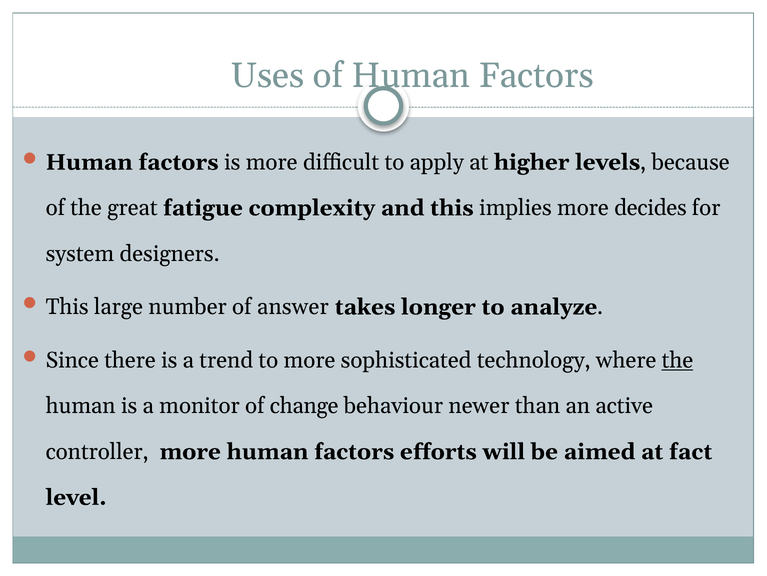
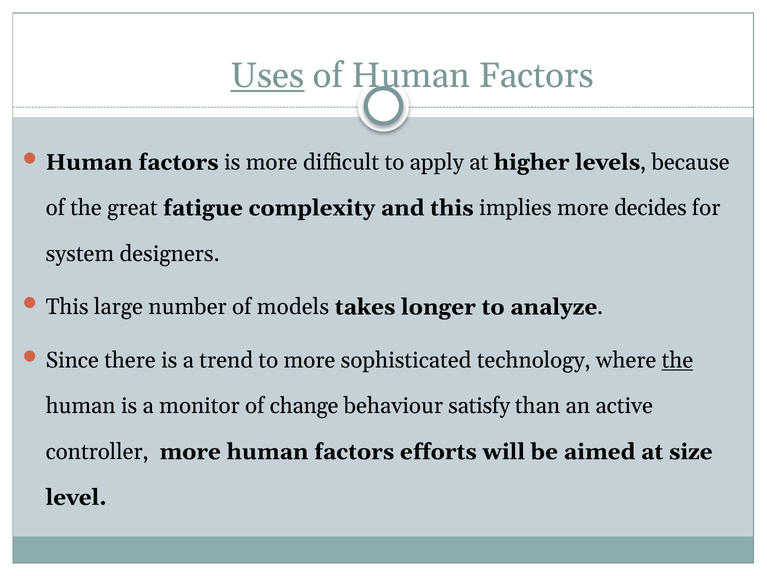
Uses underline: none -> present
answer: answer -> models
newer: newer -> satisfy
fact: fact -> size
